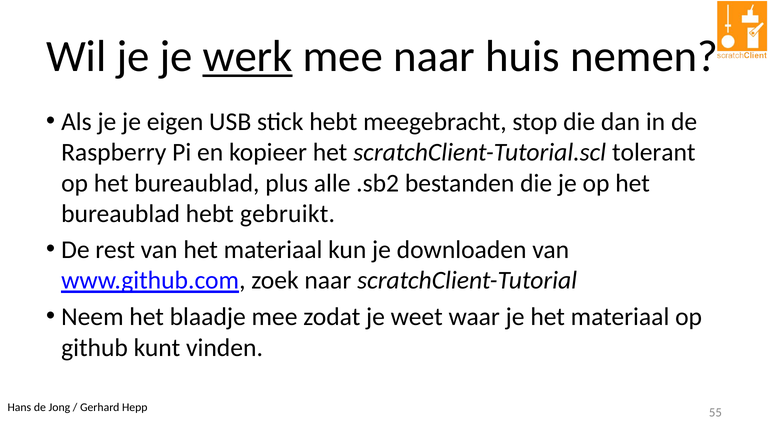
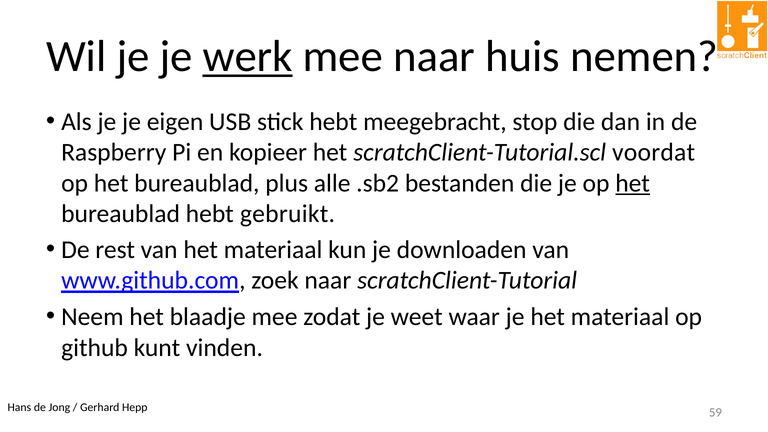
tolerant: tolerant -> voordat
het at (633, 183) underline: none -> present
55: 55 -> 59
